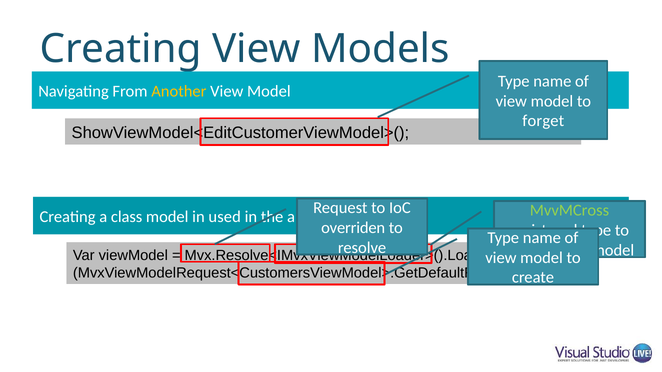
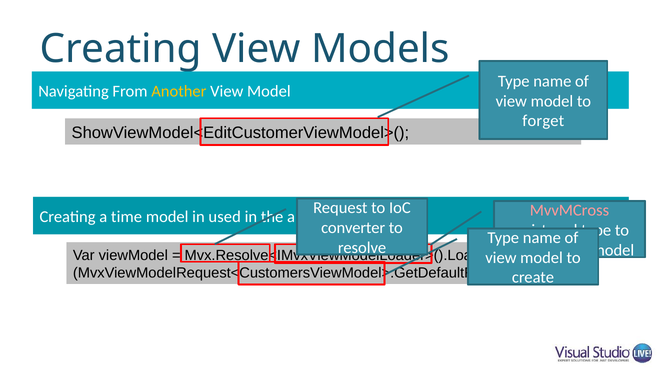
MvvMCross colour: light green -> pink
class: class -> time
overriden: overriden -> converter
